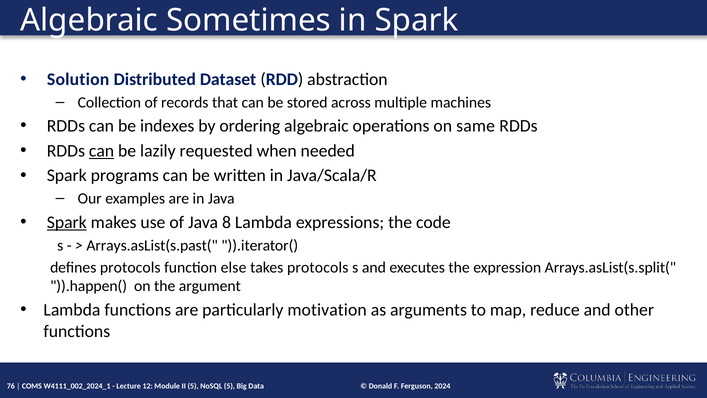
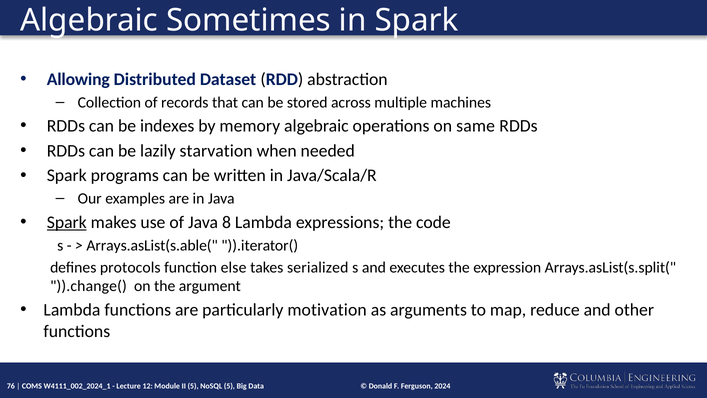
Solution: Solution -> Allowing
ordering: ordering -> memory
can at (102, 151) underline: present -> none
requested: requested -> starvation
Arrays.asList(s.past(: Arrays.asList(s.past( -> Arrays.asList(s.able(
takes protocols: protocols -> serialized
)).happen(: )).happen( -> )).change(
